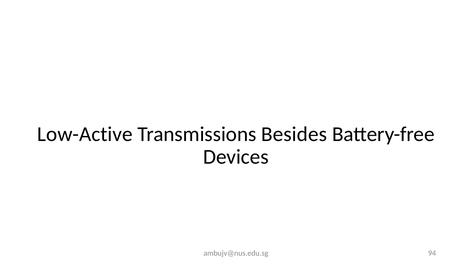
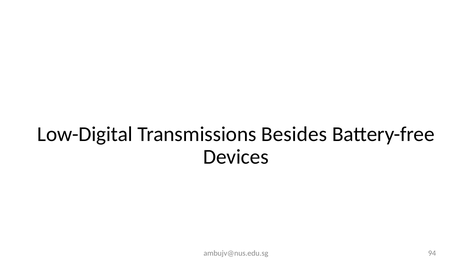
Low-Active: Low-Active -> Low-Digital
